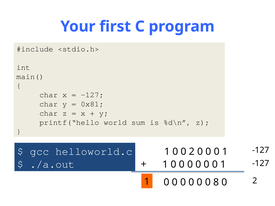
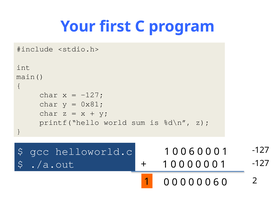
1 0 0 2: 2 -> 6
0 0 0 8: 8 -> 6
